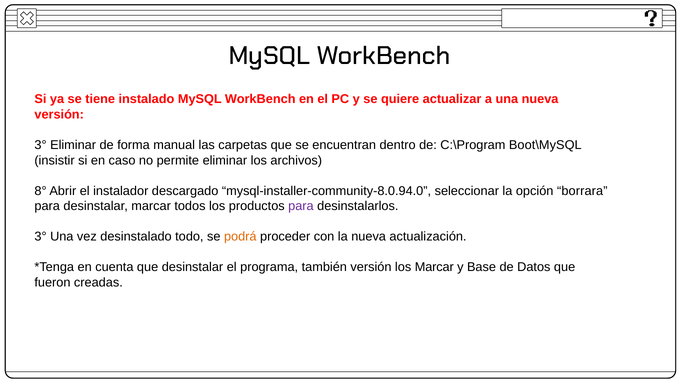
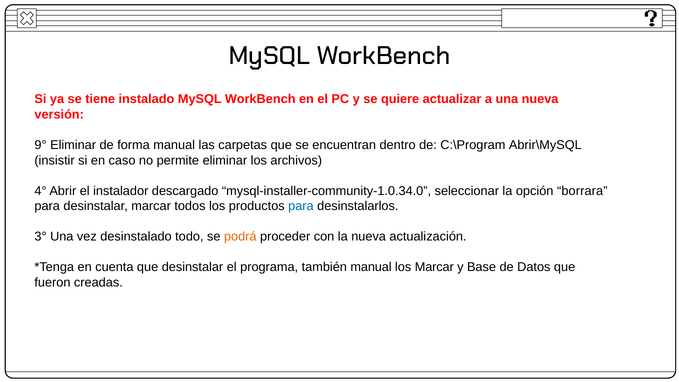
3° at (41, 145): 3° -> 9°
Boot\MySQL: Boot\MySQL -> Abrir\MySQL
8°: 8° -> 4°
mysql-installer-community-8.0.94.0: mysql-installer-community-8.0.94.0 -> mysql-installer-community-1.0.34.0
para at (301, 206) colour: purple -> blue
también versión: versión -> manual
